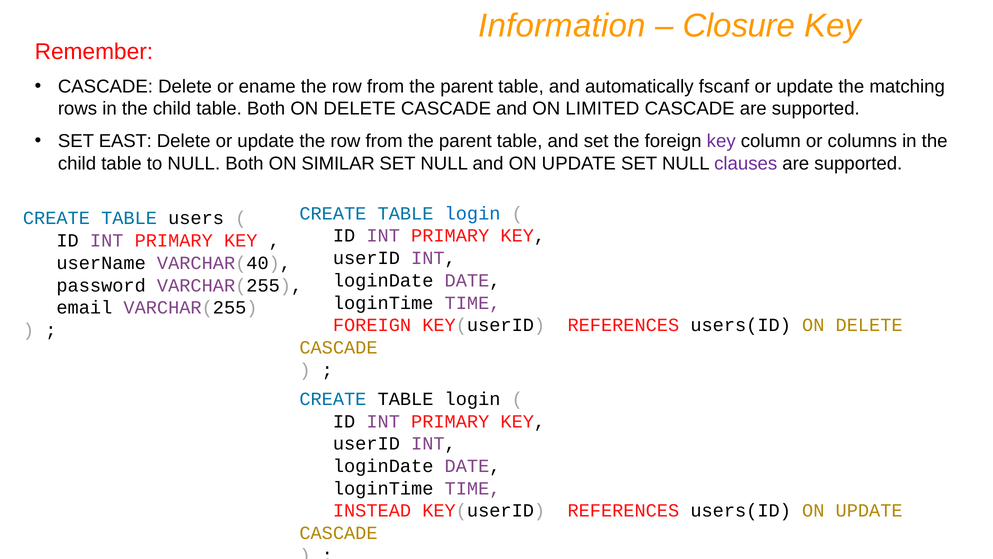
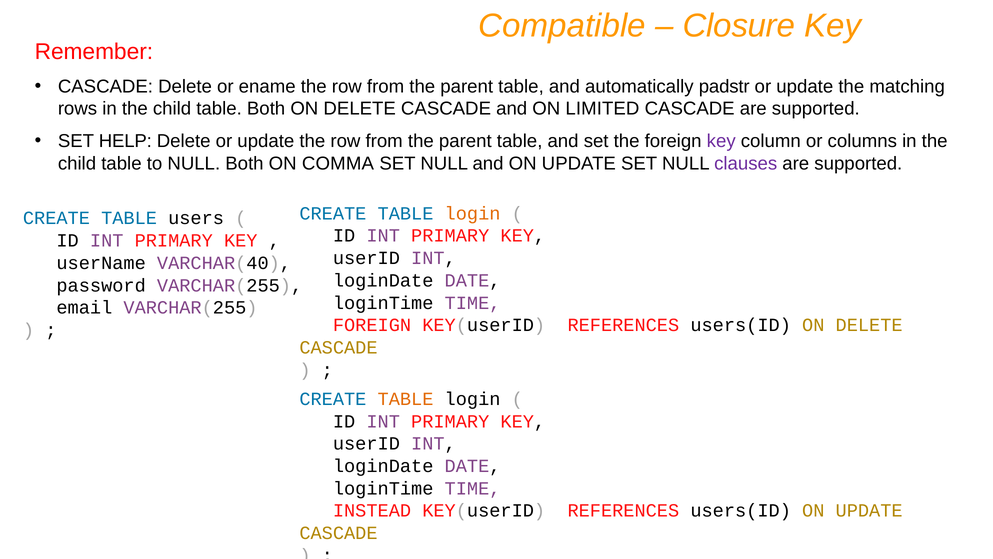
Information: Information -> Compatible
fscanf: fscanf -> padstr
EAST: EAST -> HELP
SIMILAR: SIMILAR -> COMMA
login at (473, 213) colour: blue -> orange
TABLE at (406, 399) colour: black -> orange
